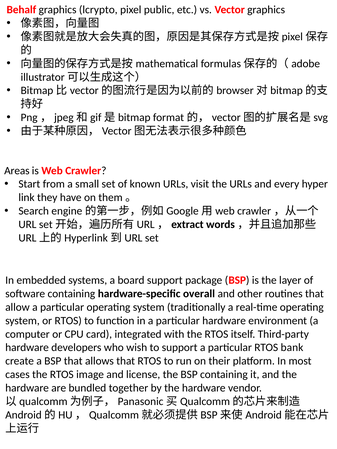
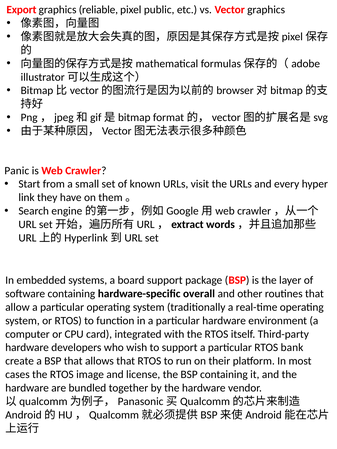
Behalf: Behalf -> Export
lcrypto: lcrypto -> reliable
Areas: Areas -> Panic
